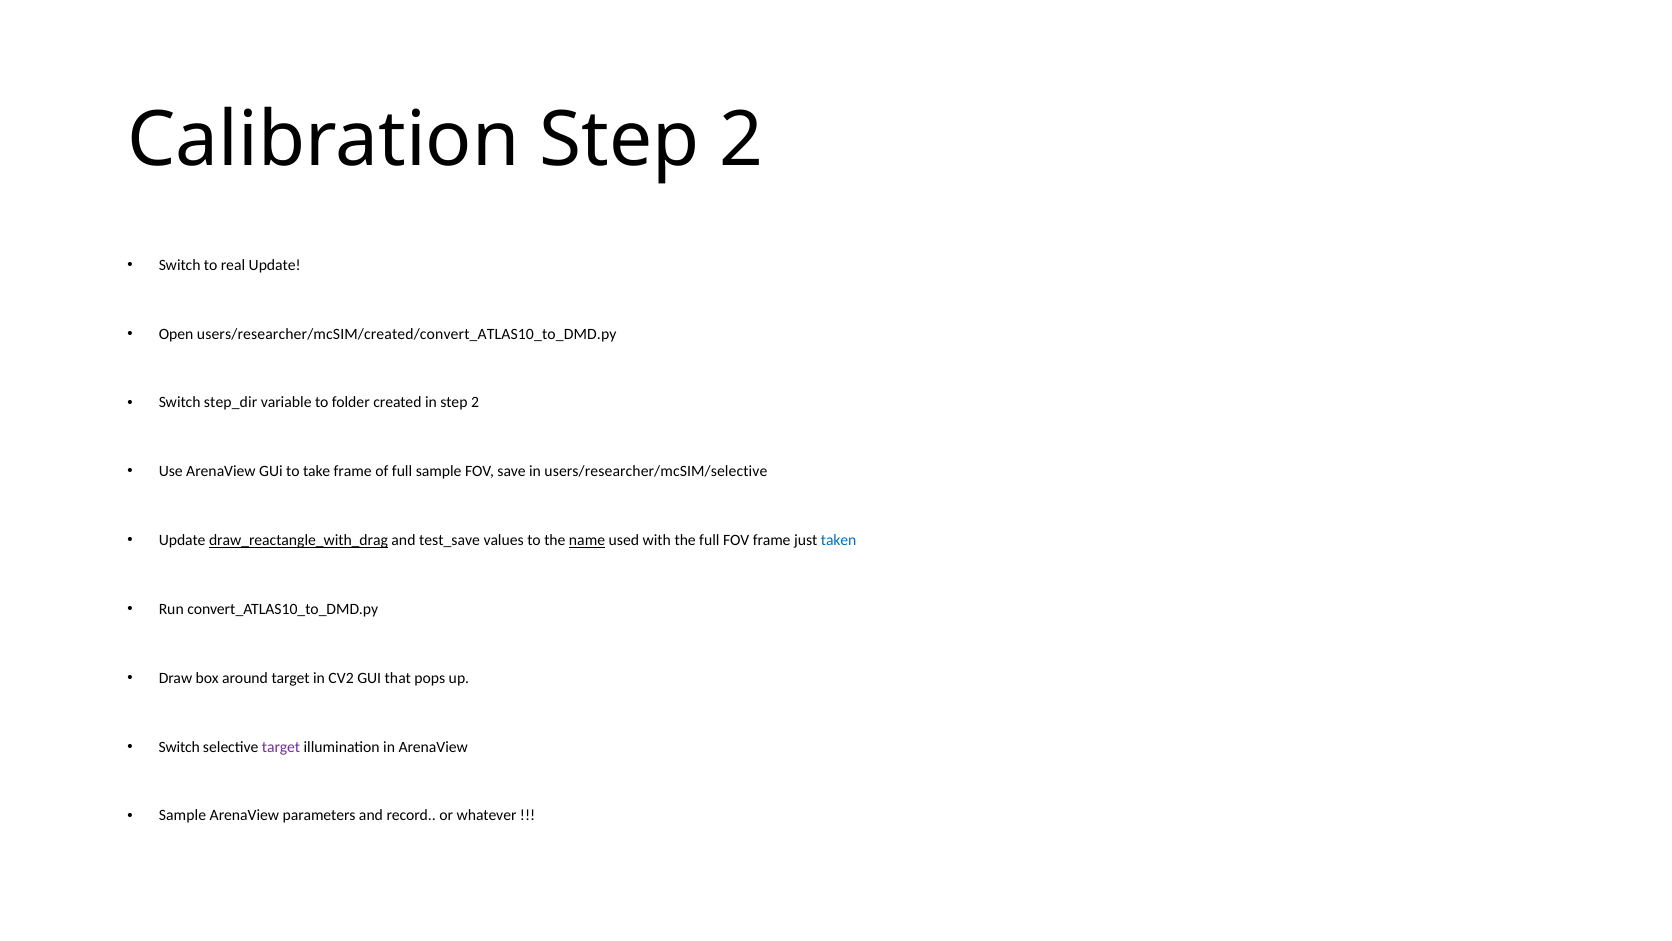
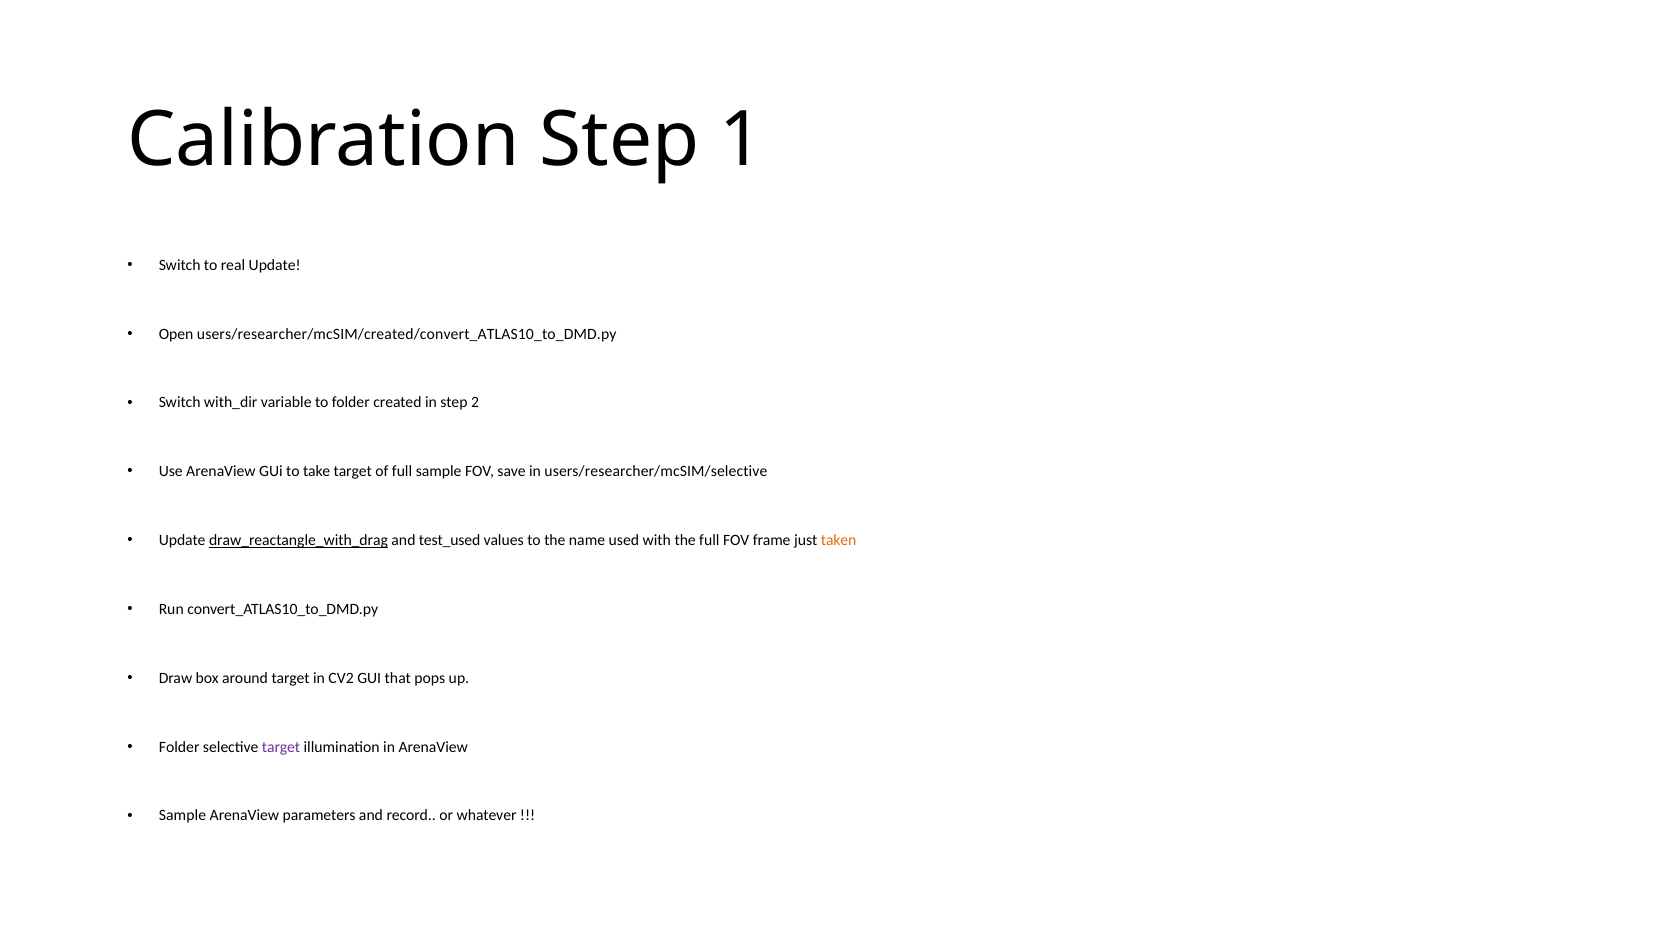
Calibration Step 2: 2 -> 1
step_dir: step_dir -> with_dir
take frame: frame -> target
test_save: test_save -> test_used
name underline: present -> none
taken colour: blue -> orange
Switch at (179, 746): Switch -> Folder
